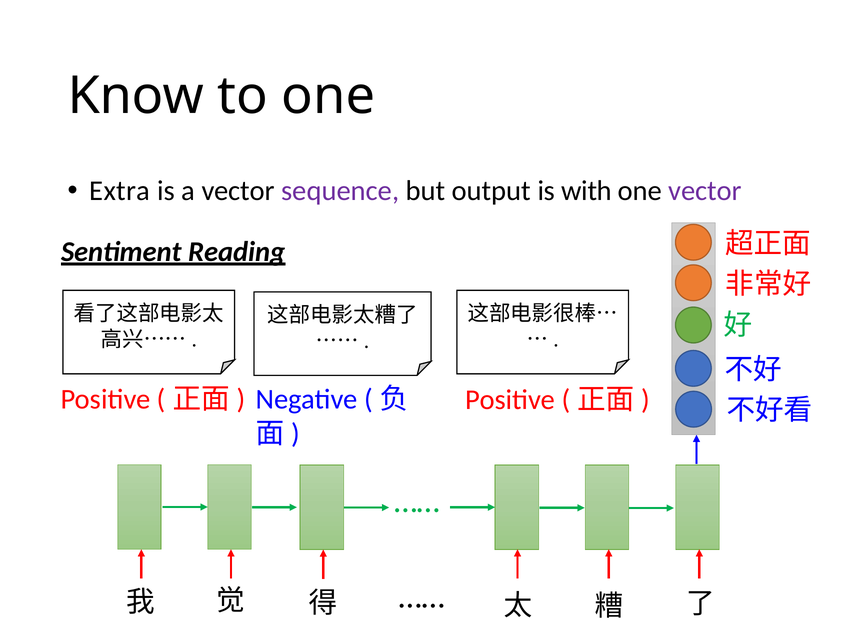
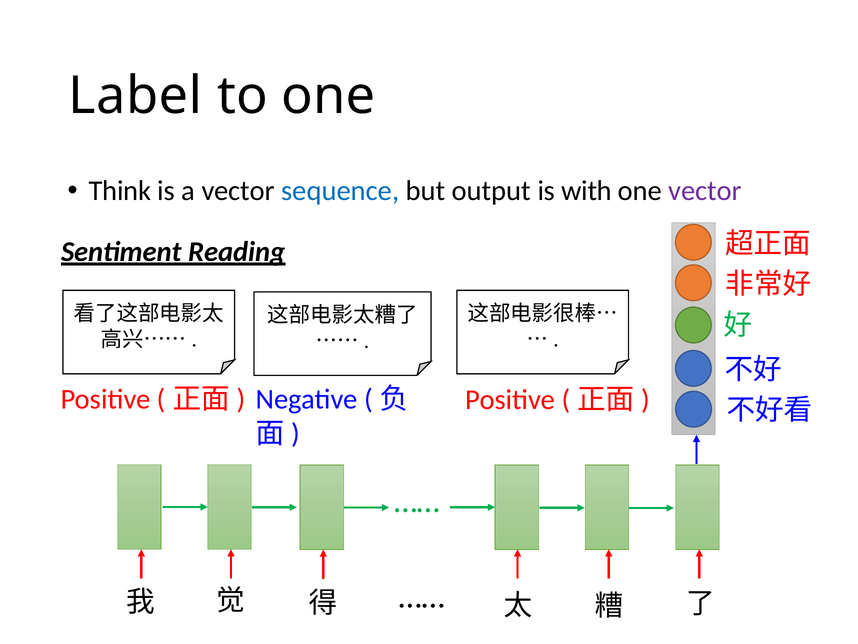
Know: Know -> Label
Extra: Extra -> Think
sequence colour: purple -> blue
